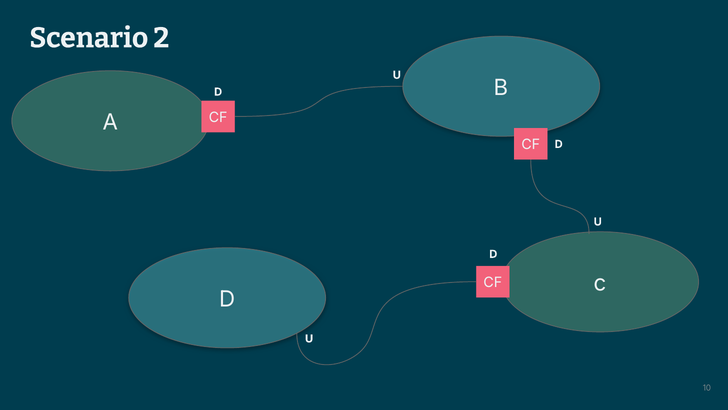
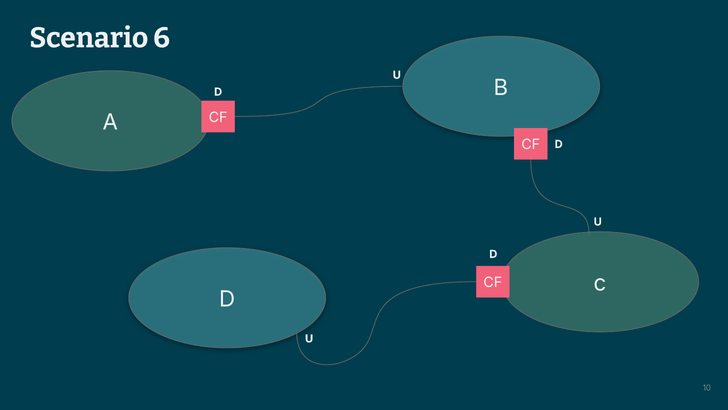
2: 2 -> 6
